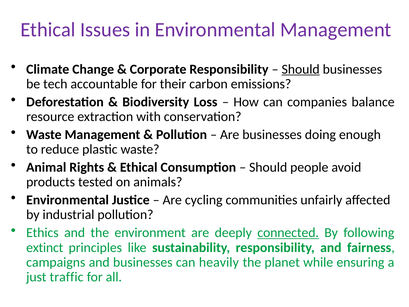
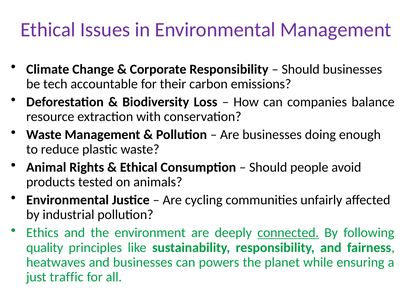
Should at (301, 69) underline: present -> none
extinct: extinct -> quality
campaigns: campaigns -> heatwaves
heavily: heavily -> powers
